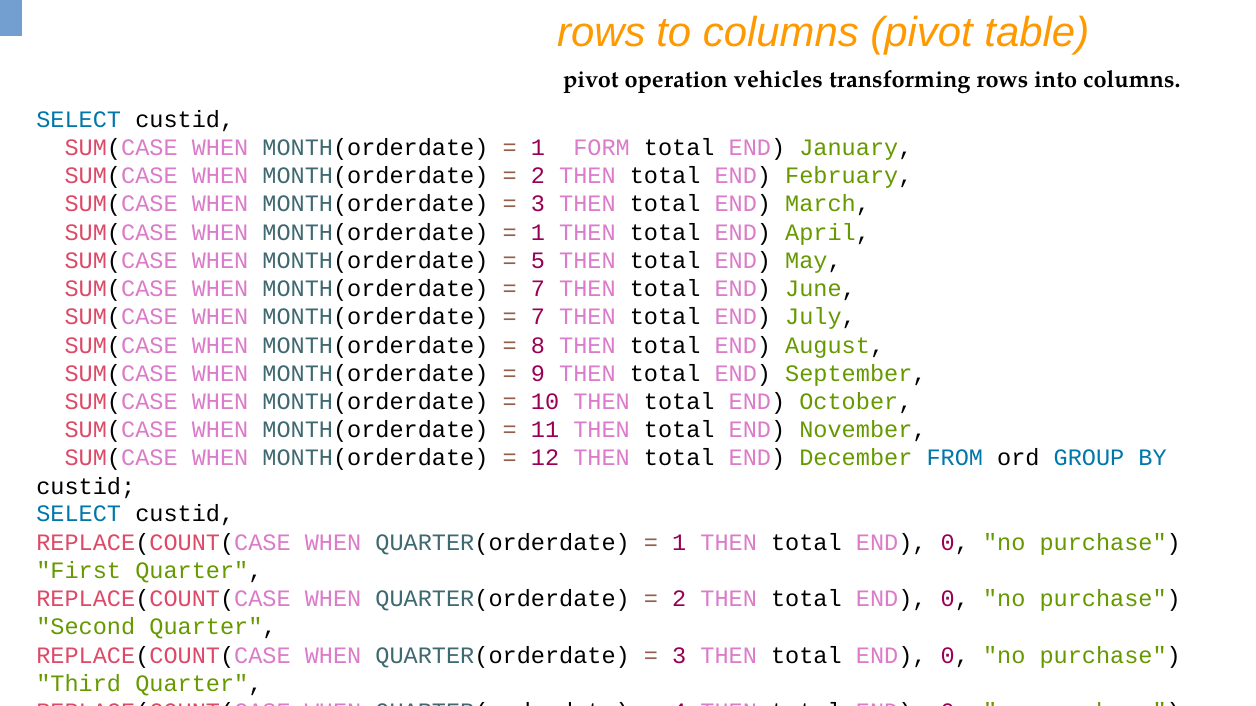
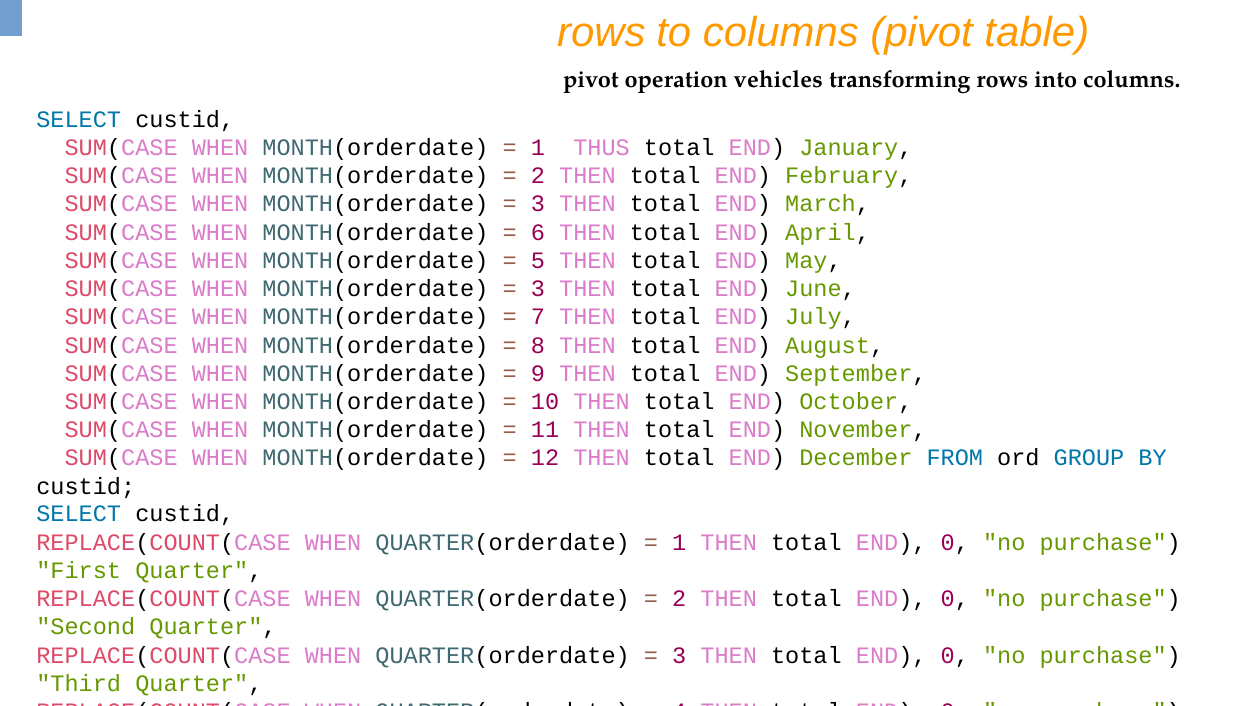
FORM: FORM -> THUS
1 at (538, 232): 1 -> 6
7 at (538, 289): 7 -> 3
